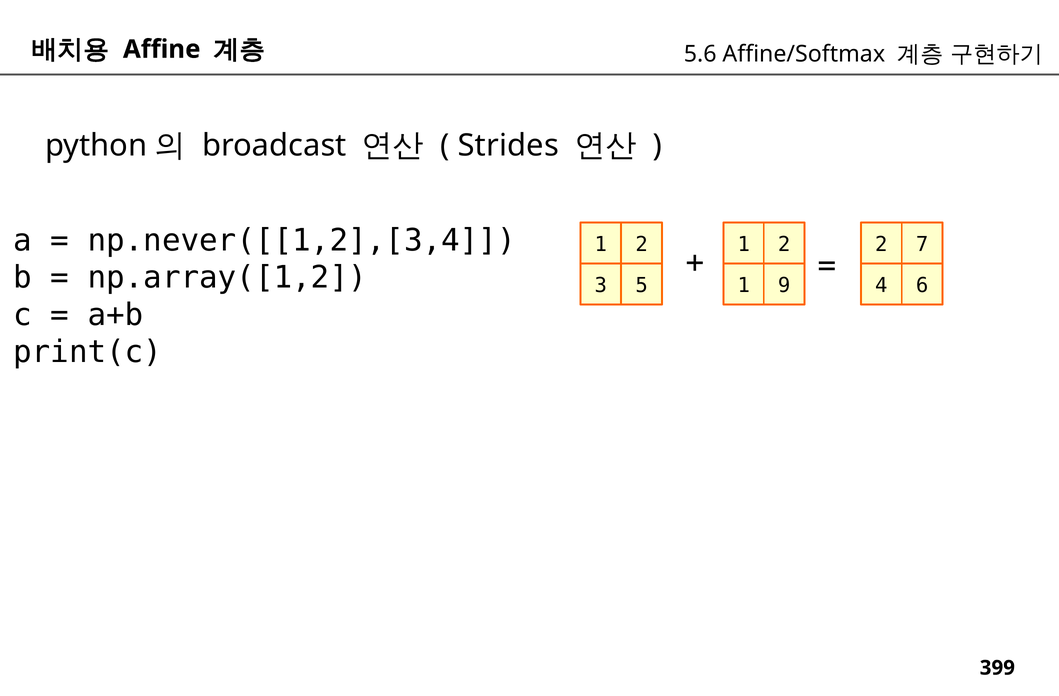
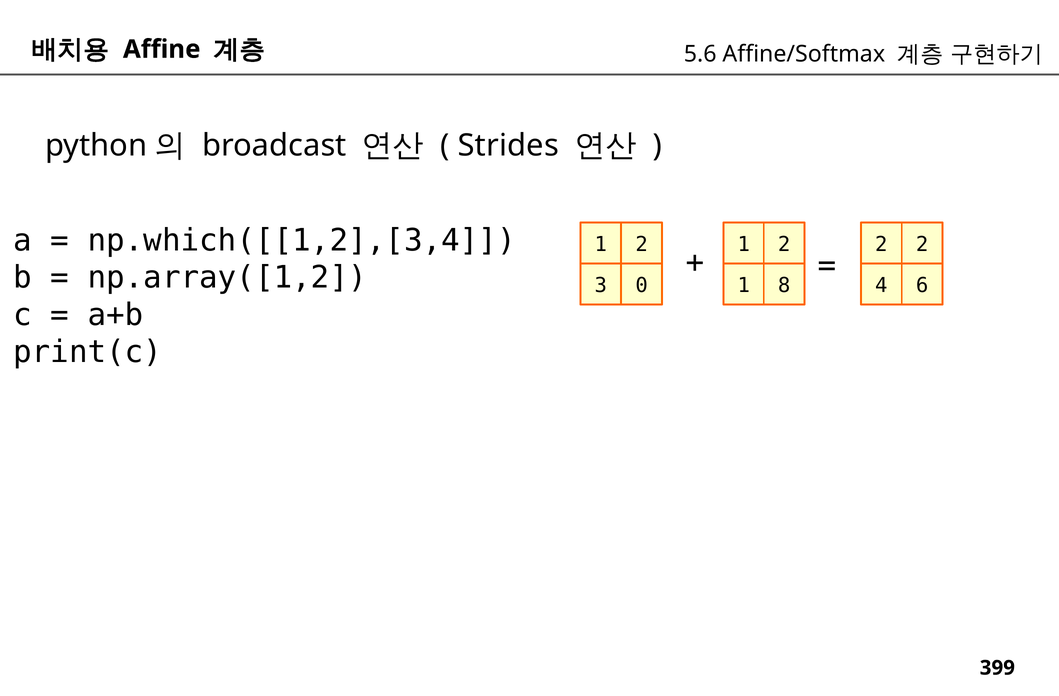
np.never([[1,2],[3,4: np.never([[1,2],[3,4 -> np.which([[1,2],[3,4
2 7: 7 -> 2
5: 5 -> 0
9: 9 -> 8
